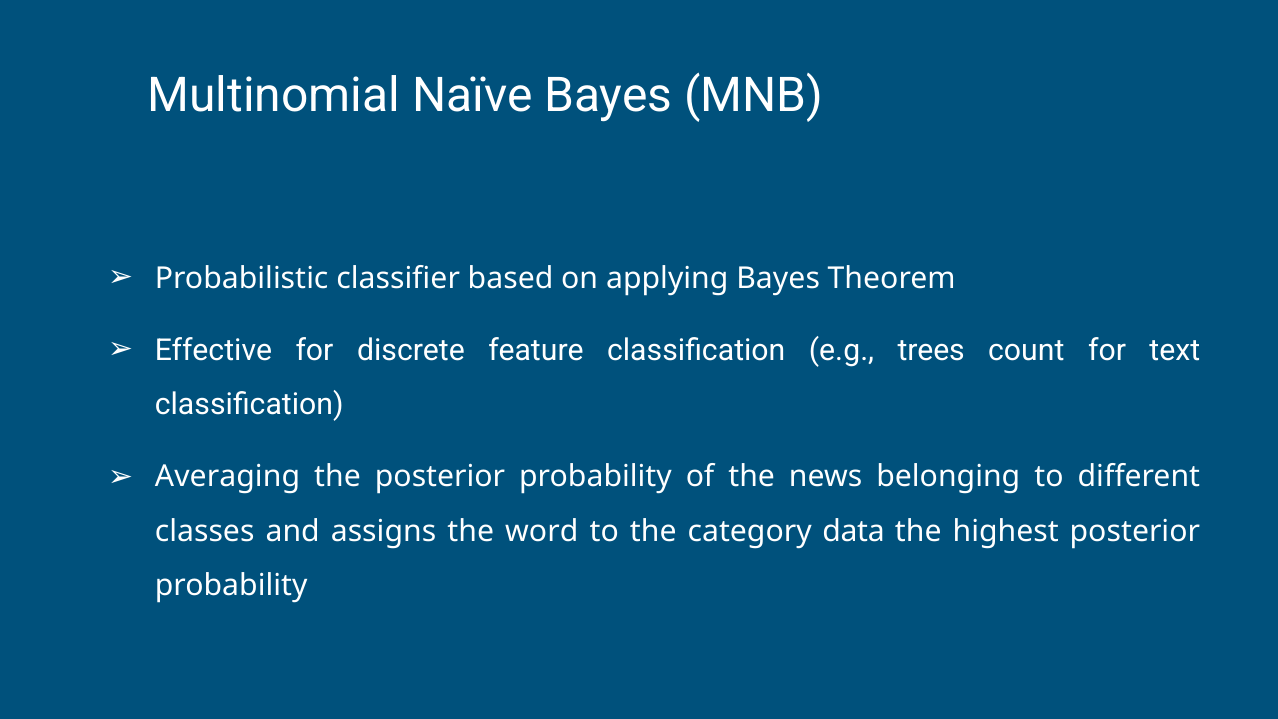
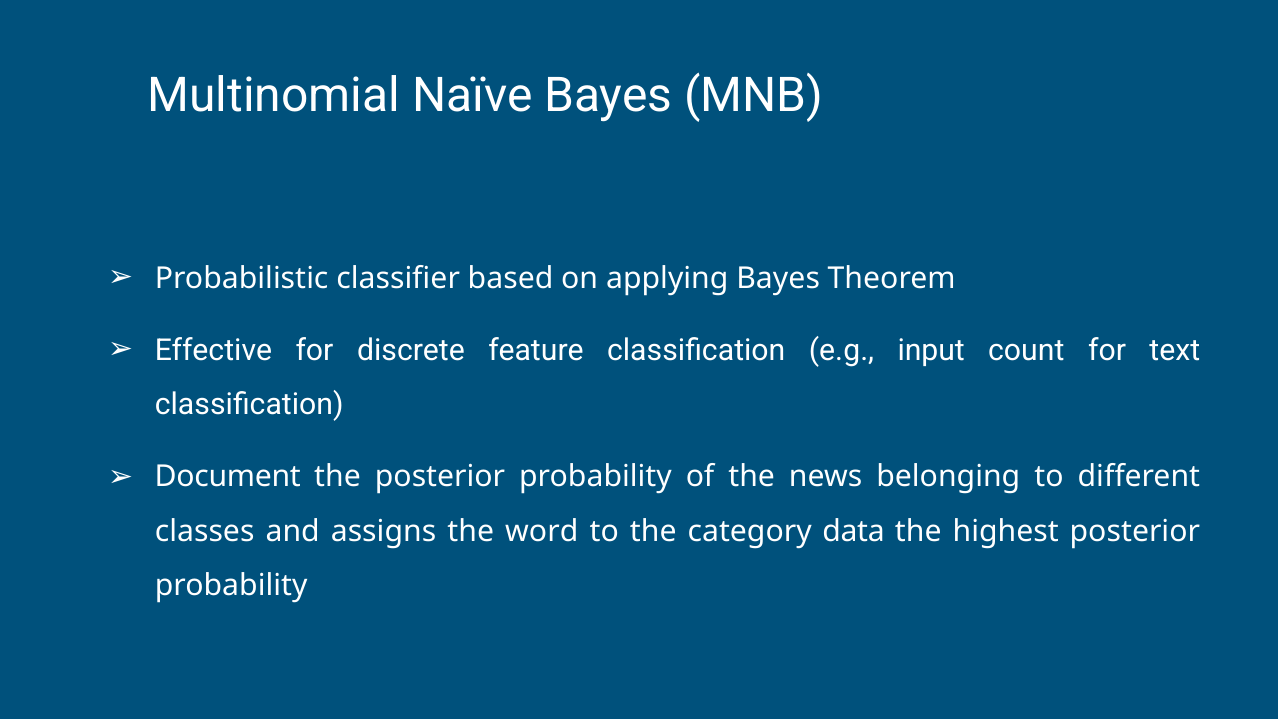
trees: trees -> input
Averaging: Averaging -> Document
